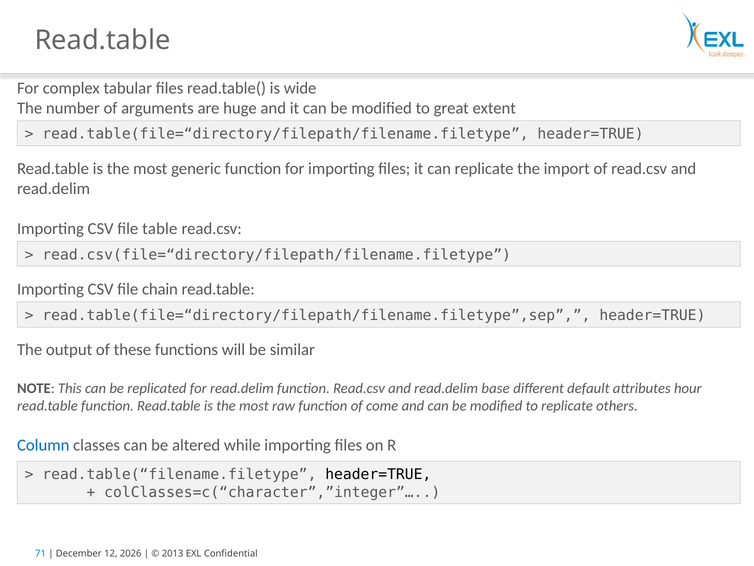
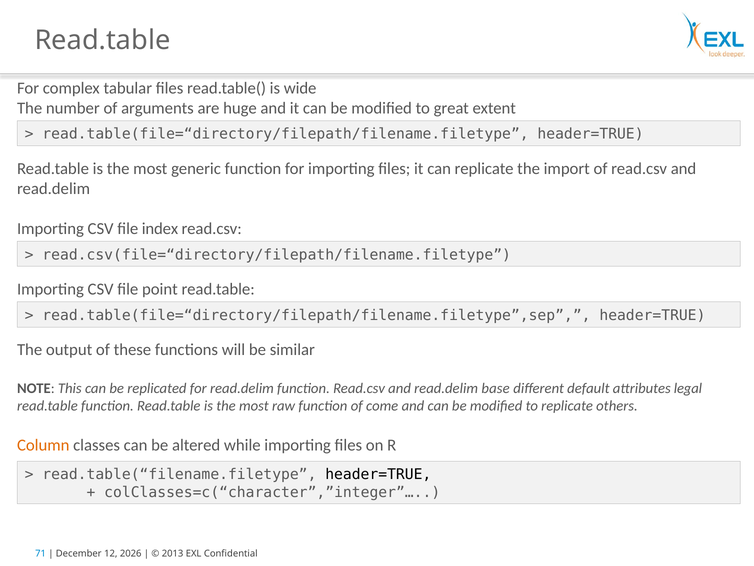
table: table -> index
chain: chain -> point
hour: hour -> legal
Column colour: blue -> orange
